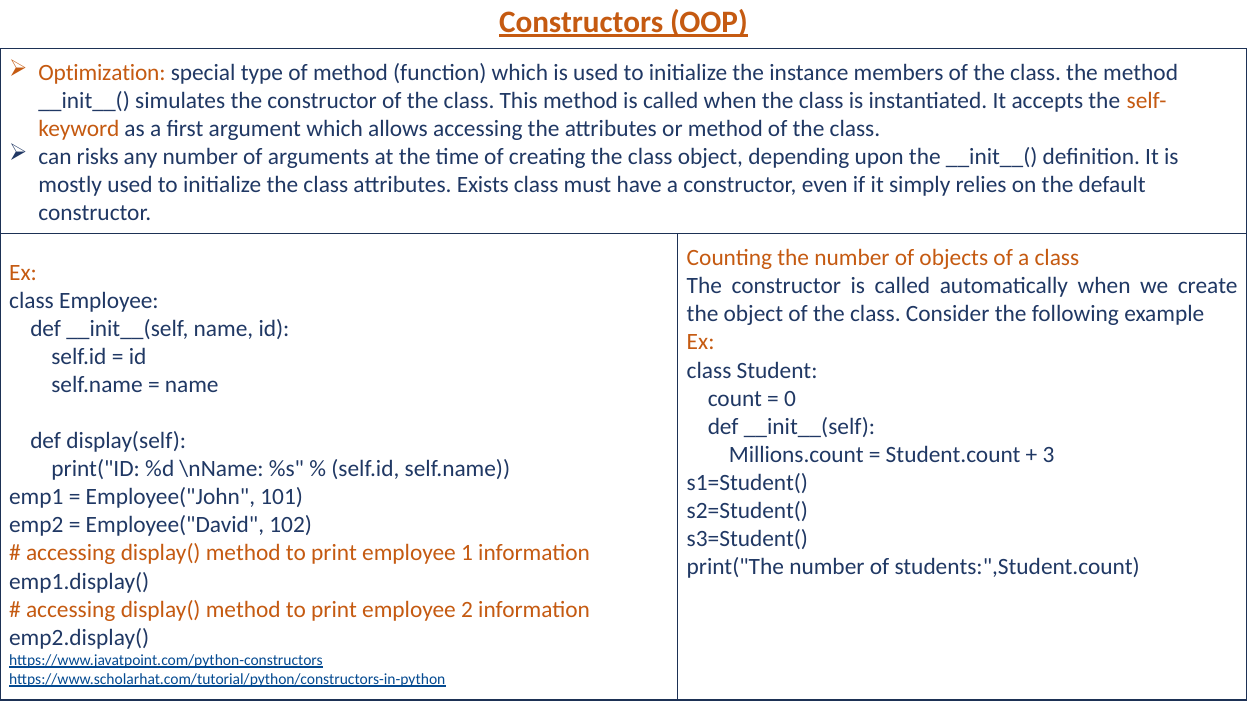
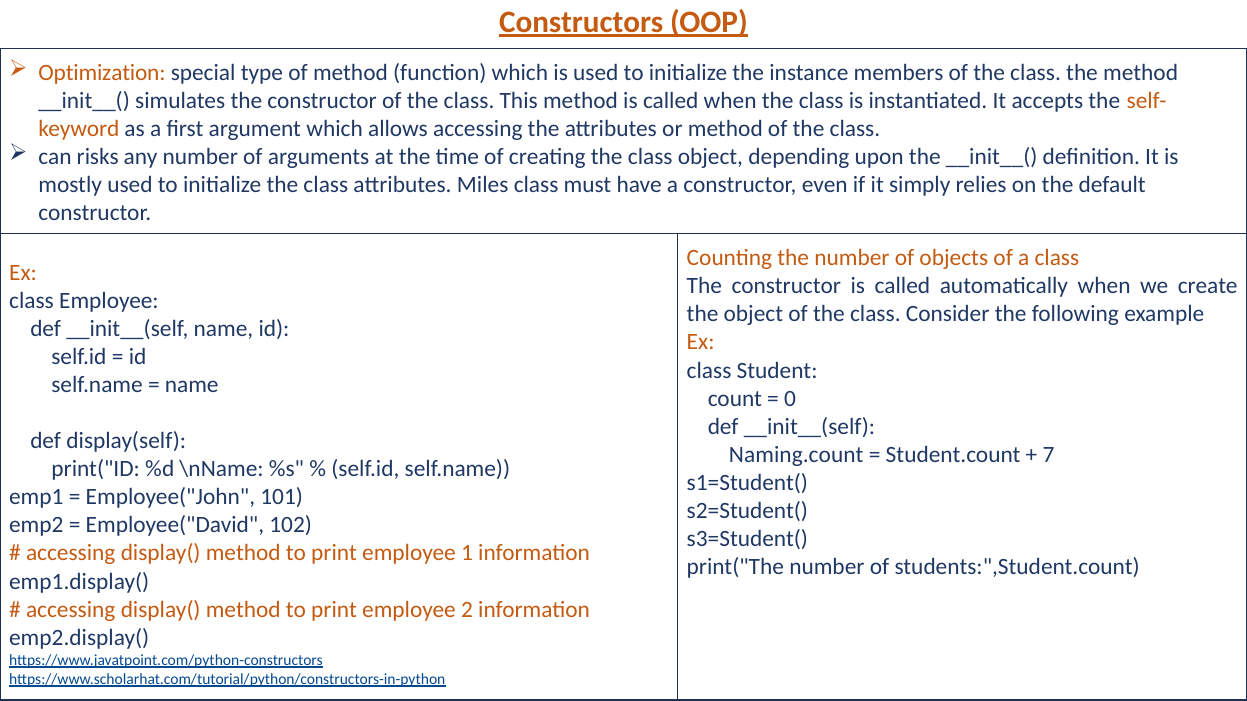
Exists: Exists -> Miles
Millions.count: Millions.count -> Naming.count
3: 3 -> 7
